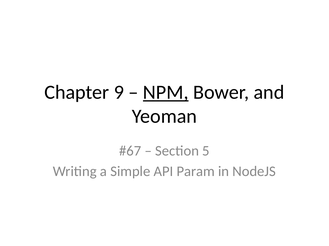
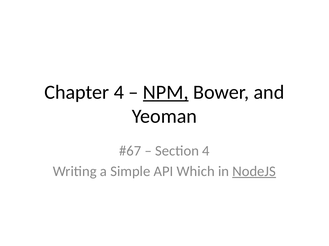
Chapter 9: 9 -> 4
Section 5: 5 -> 4
Param: Param -> Which
NodeJS underline: none -> present
